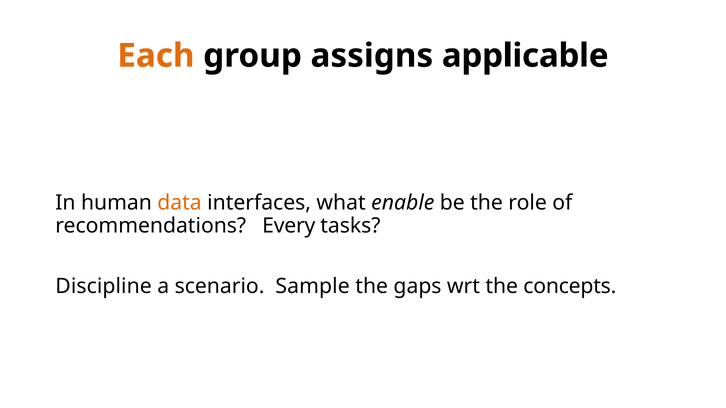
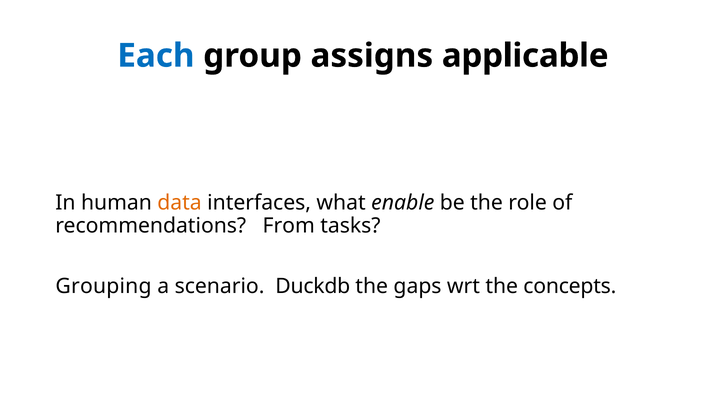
Each colour: orange -> blue
Every: Every -> From
Discipline: Discipline -> Grouping
Sample: Sample -> Duckdb
